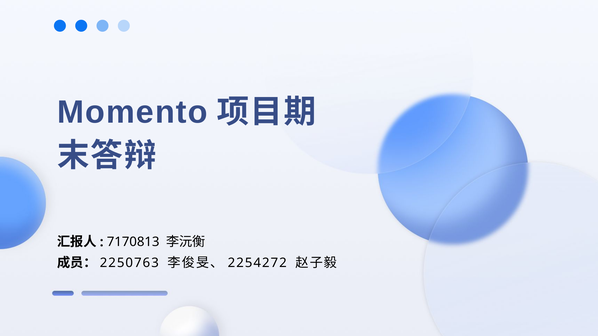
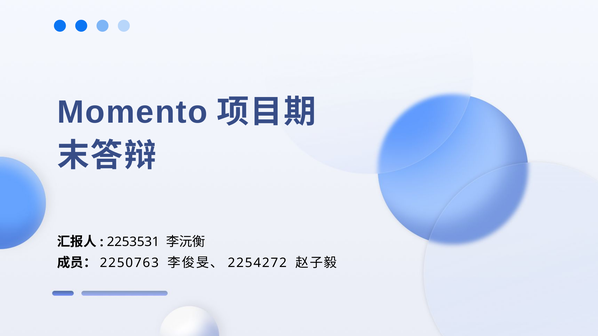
7170813: 7170813 -> 2253531
